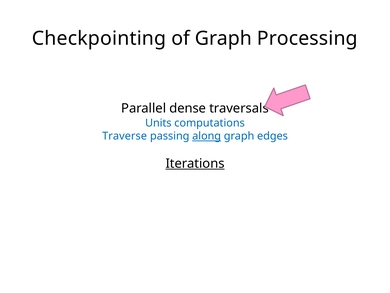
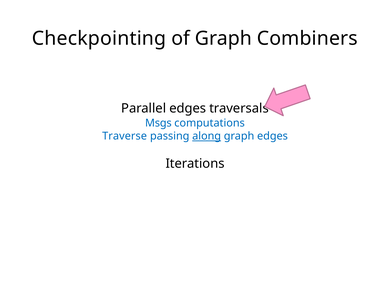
Processing: Processing -> Combiners
Parallel dense: dense -> edges
Units: Units -> Msgs
Iterations underline: present -> none
